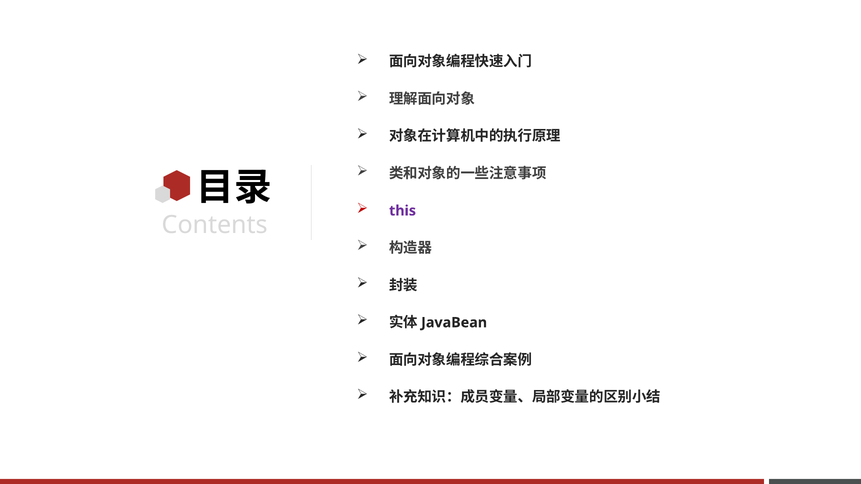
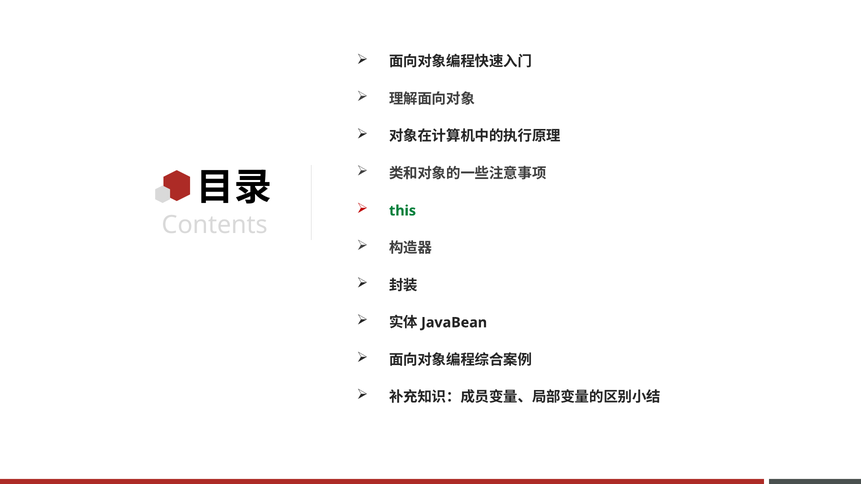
this colour: purple -> green
